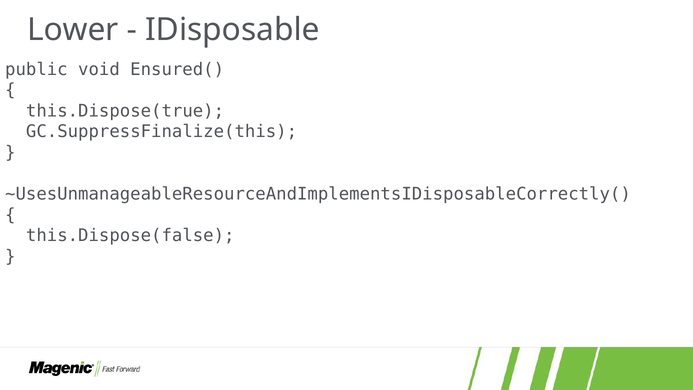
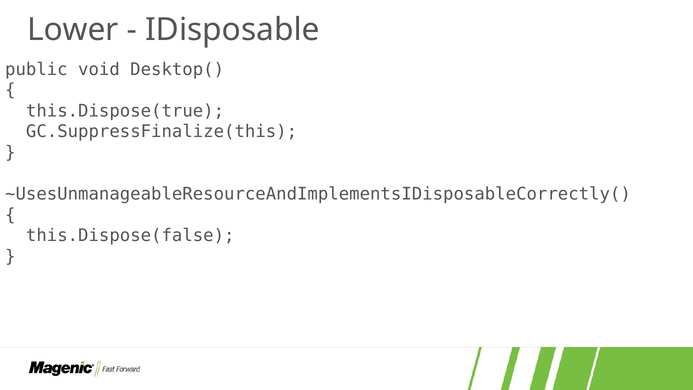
Ensured(: Ensured( -> Desktop(
